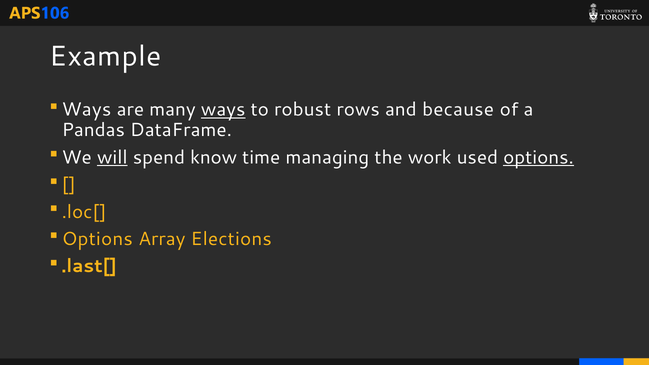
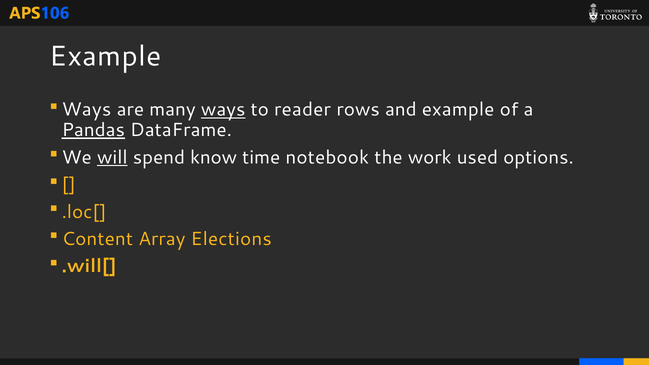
robust: robust -> reader
and because: because -> example
Pandas underline: none -> present
managing: managing -> notebook
options at (538, 157) underline: present -> none
Options at (97, 239): Options -> Content
.last[: .last[ -> .will[
